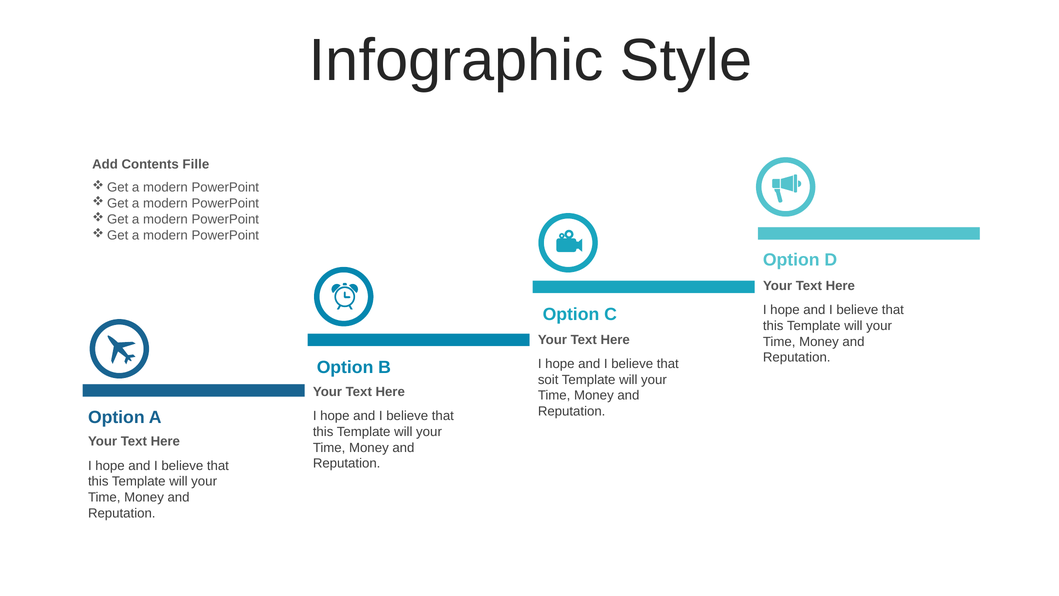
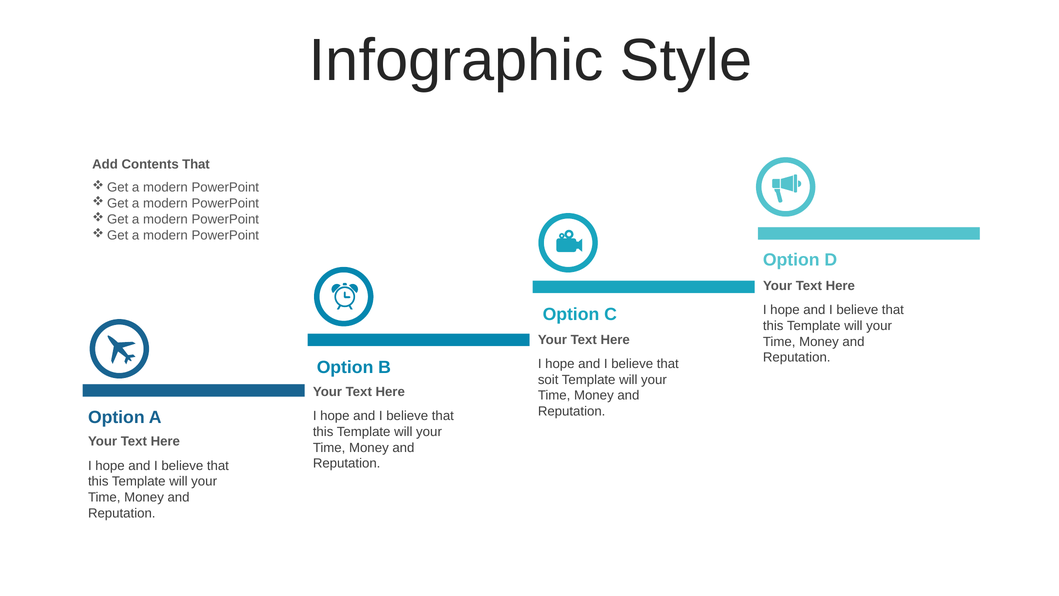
Contents Fille: Fille -> That
